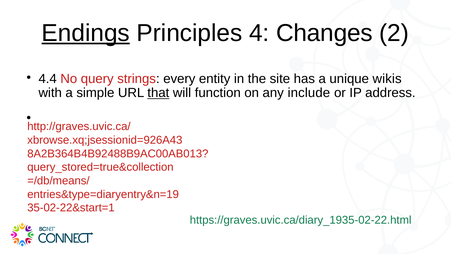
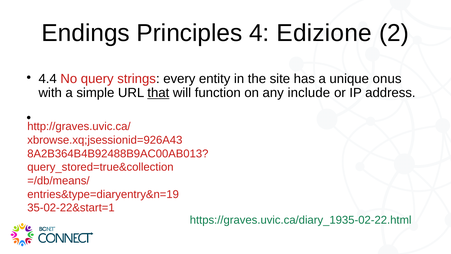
Endings underline: present -> none
Changes: Changes -> Edizione
wikis: wikis -> onus
